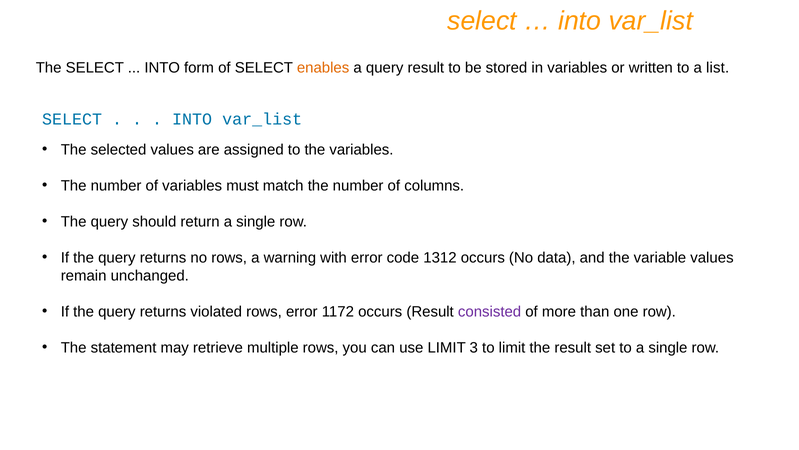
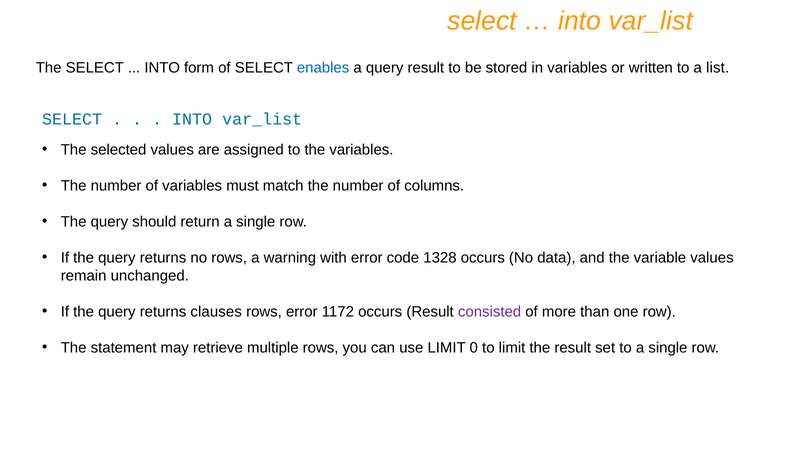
enables colour: orange -> blue
1312: 1312 -> 1328
violated: violated -> clauses
3: 3 -> 0
